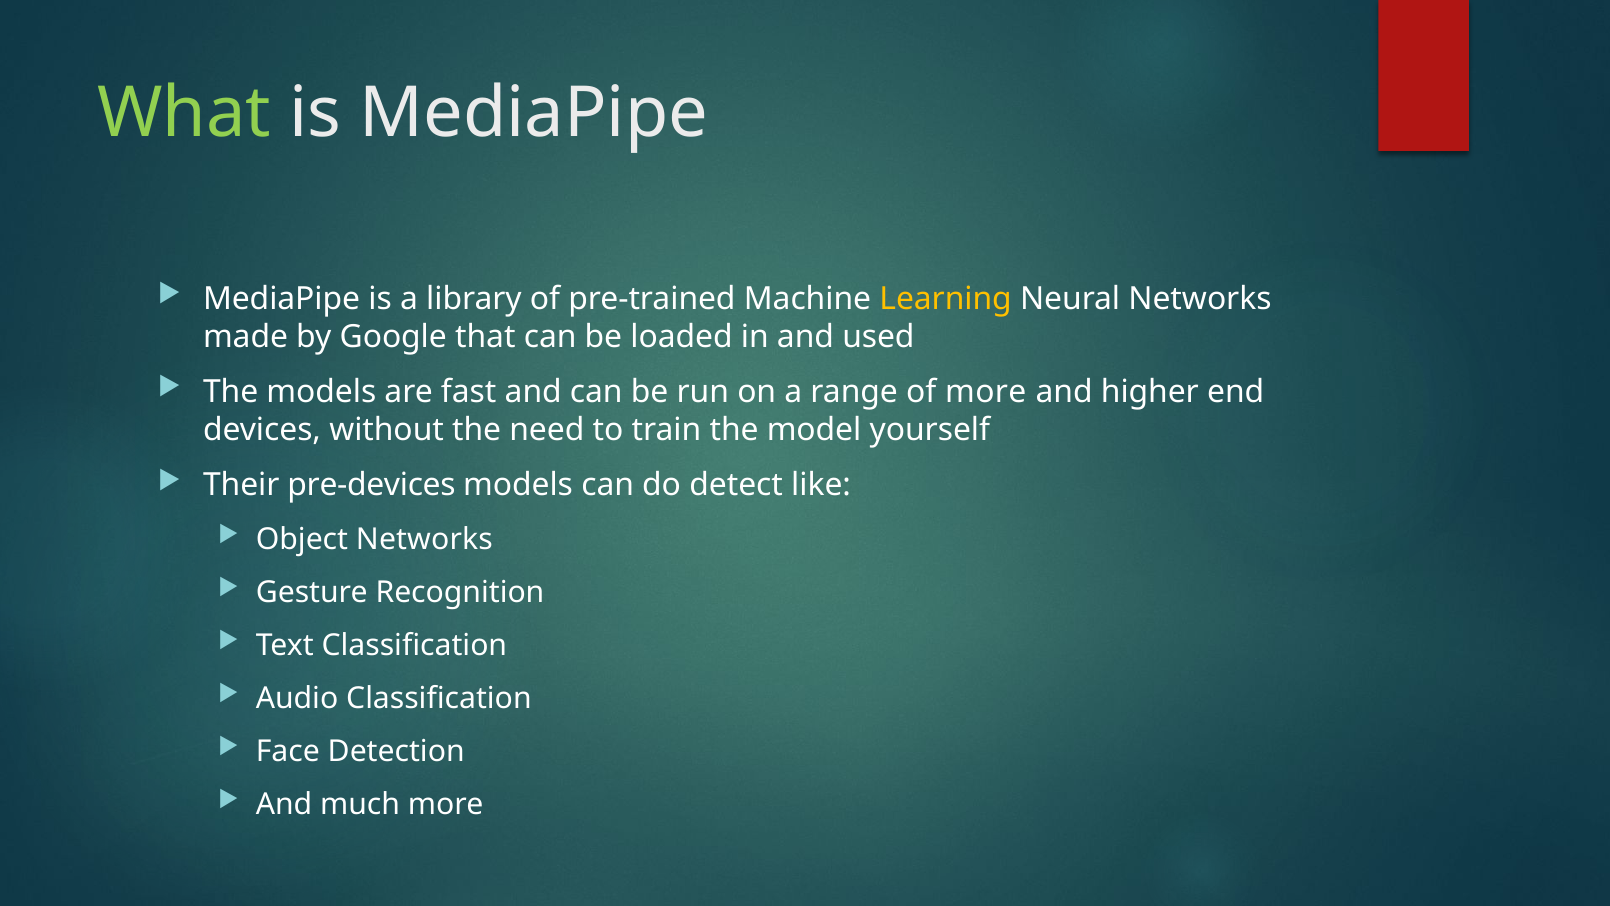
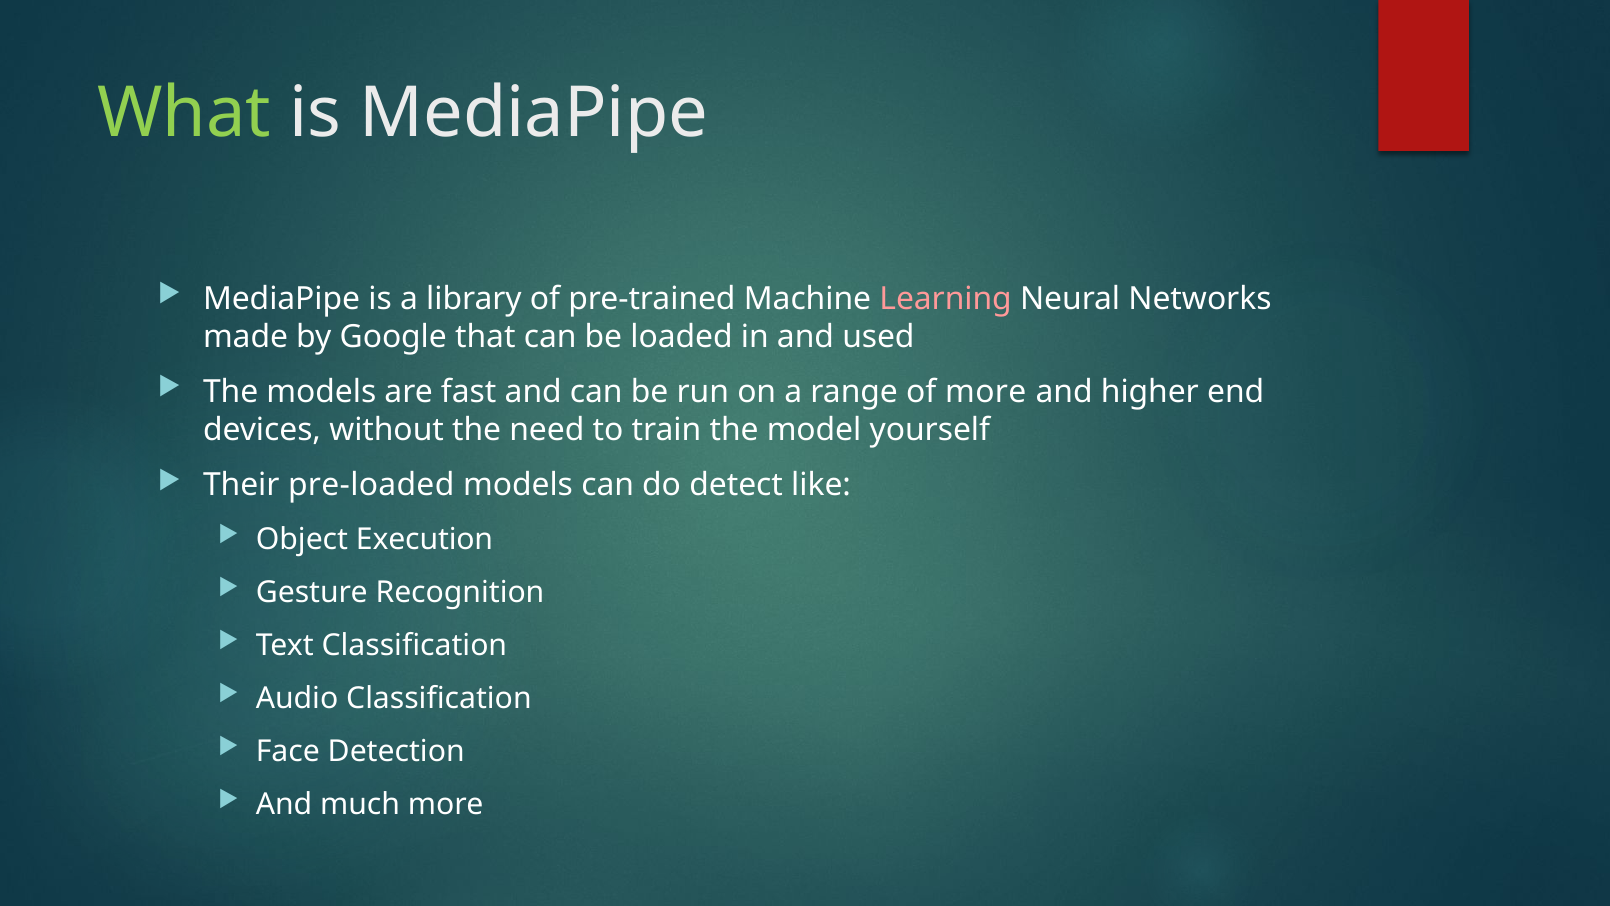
Learning colour: yellow -> pink
pre-devices: pre-devices -> pre-loaded
Object Networks: Networks -> Execution
